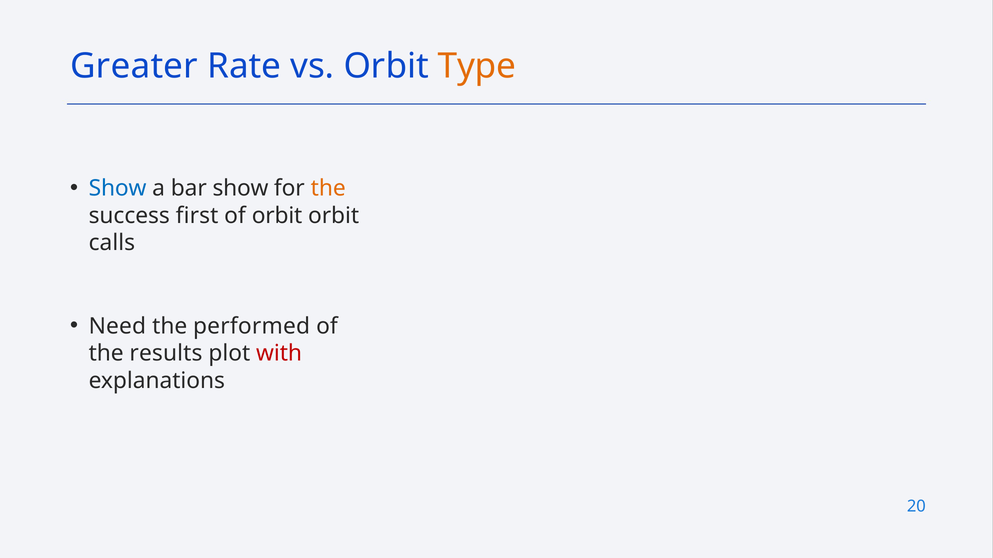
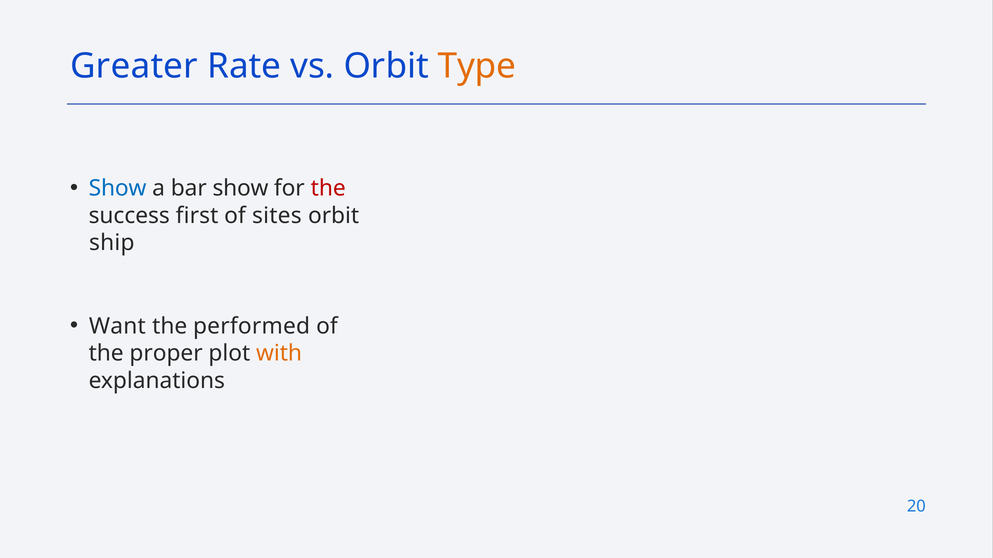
the at (328, 188) colour: orange -> red
of orbit: orbit -> sites
calls: calls -> ship
Need: Need -> Want
results: results -> proper
with colour: red -> orange
